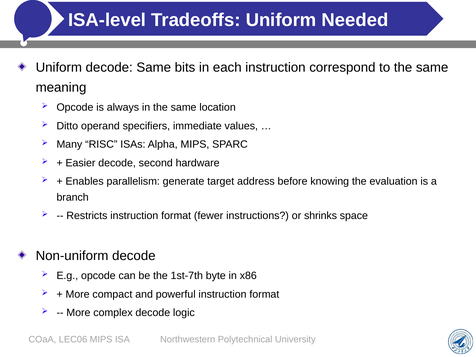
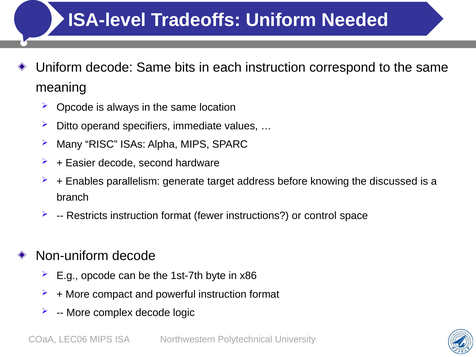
evaluation: evaluation -> discussed
shrinks: shrinks -> control
